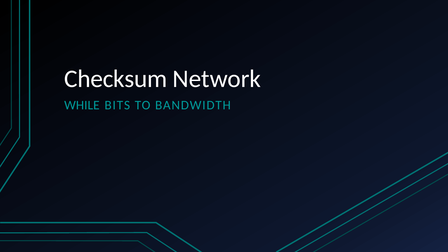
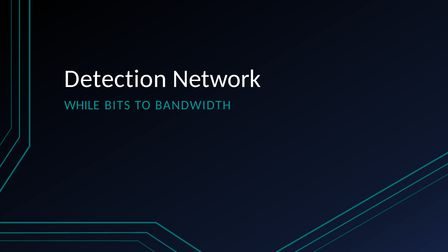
Checksum: Checksum -> Detection
